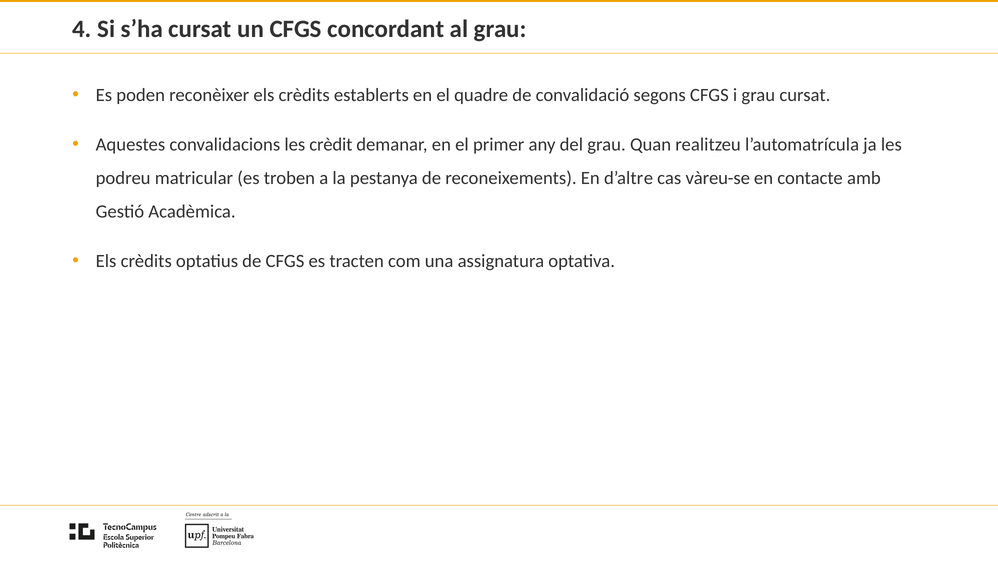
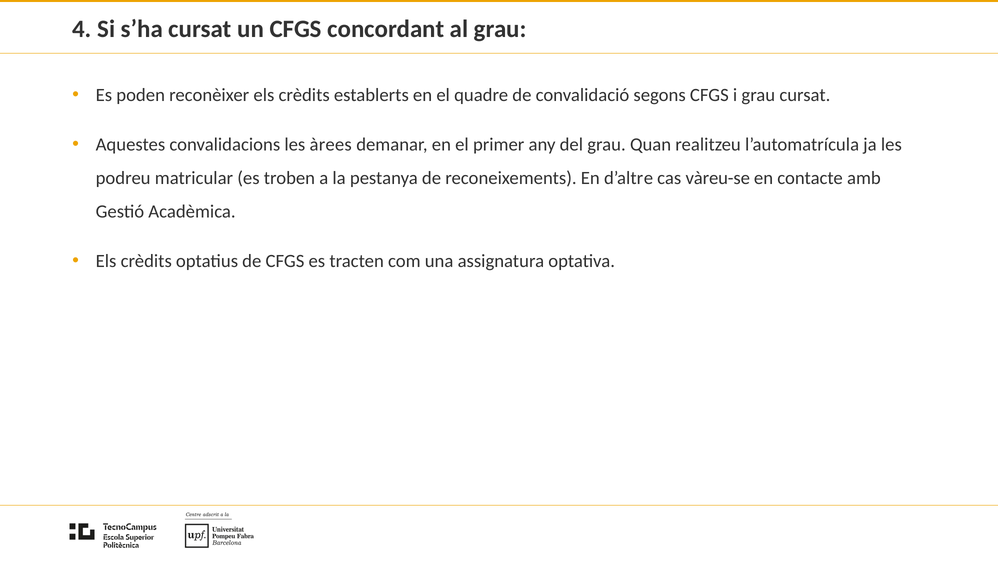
crèdit: crèdit -> àrees
